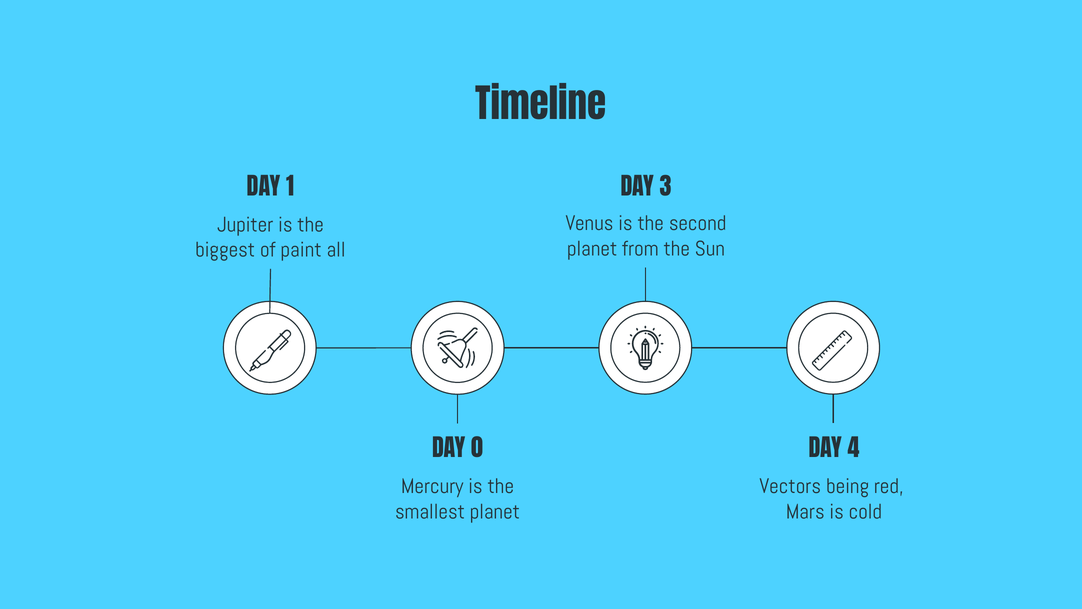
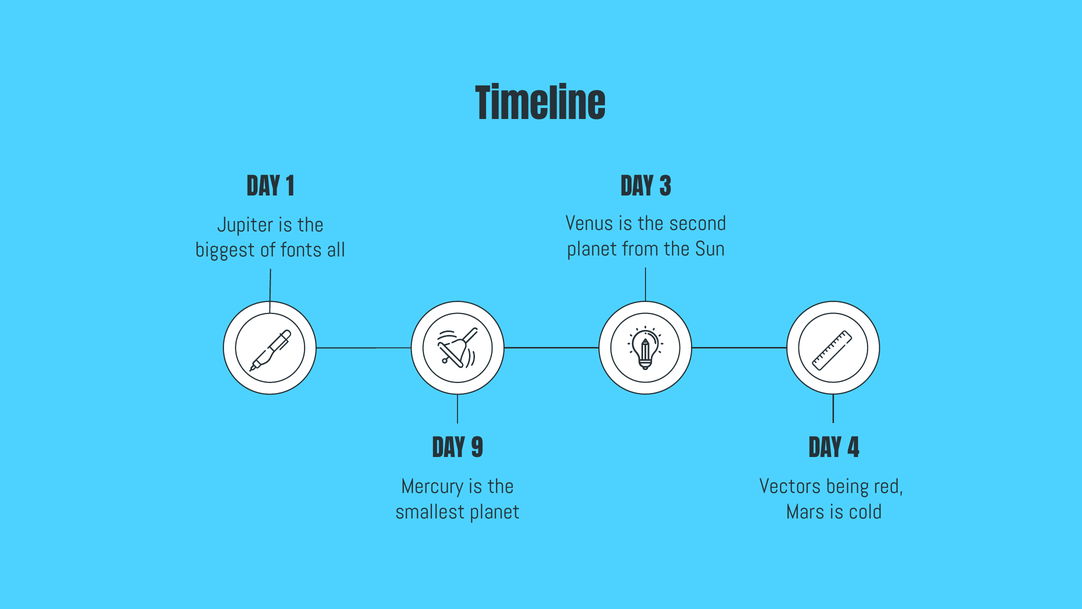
paint: paint -> fonts
0: 0 -> 9
